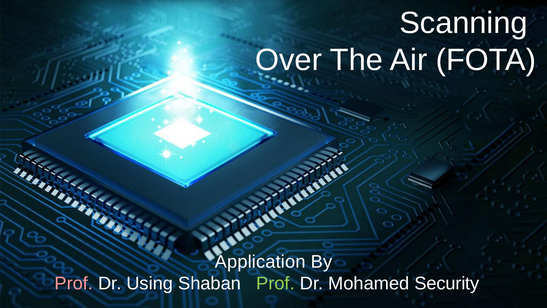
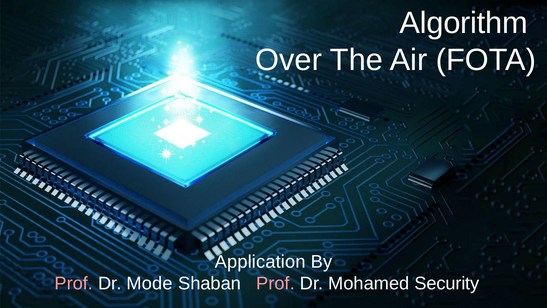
Scanning: Scanning -> Algorithm
Using: Using -> Mode
Prof at (276, 283) colour: light green -> pink
